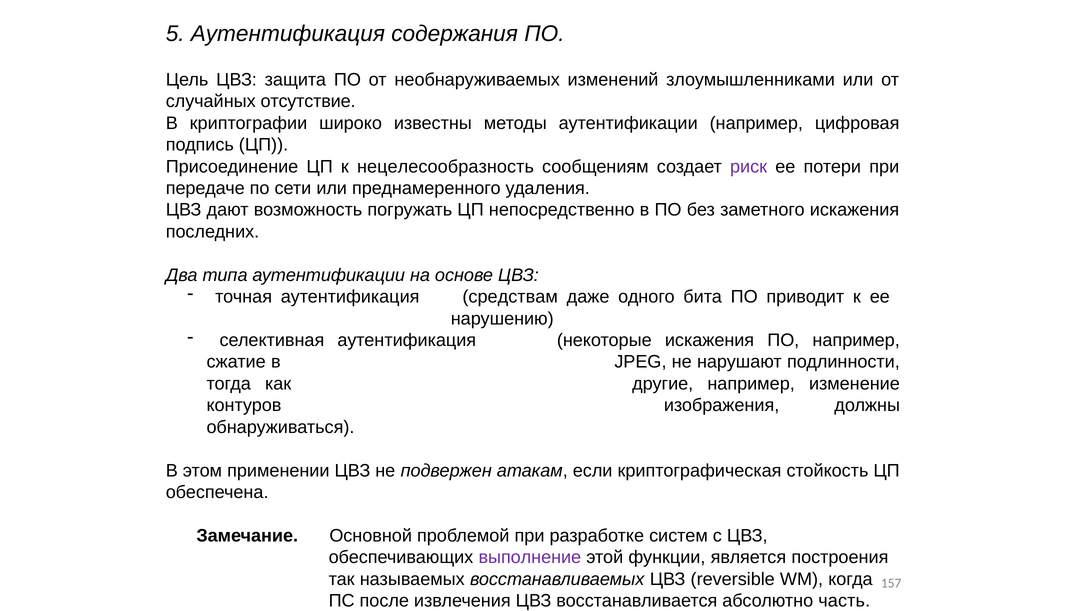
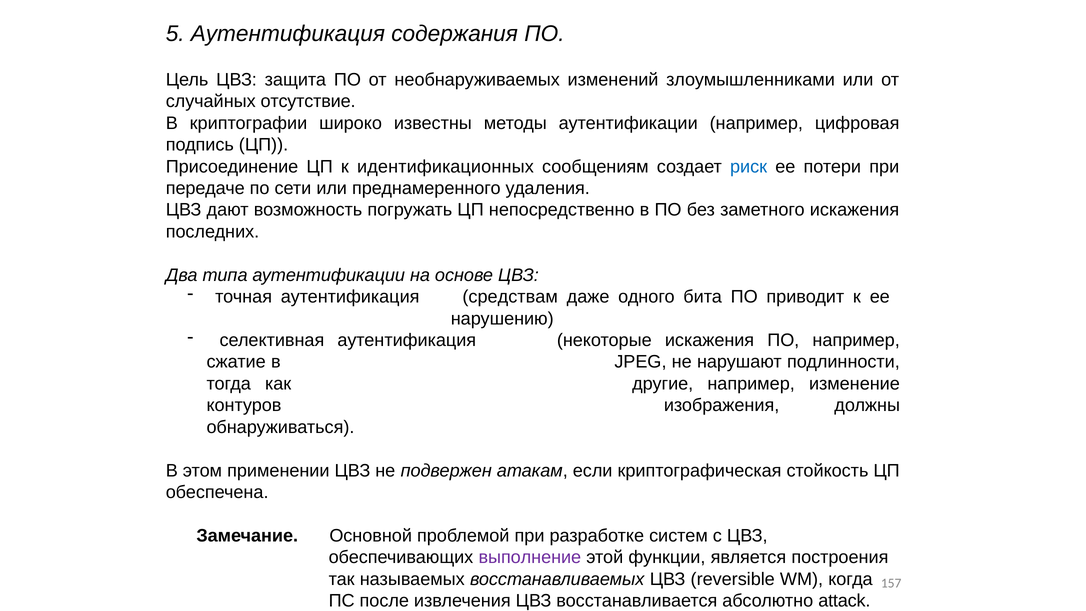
нецелесообразность: нецелесообразность -> идентификационных
риск colour: purple -> blue
часть: часть -> attack
